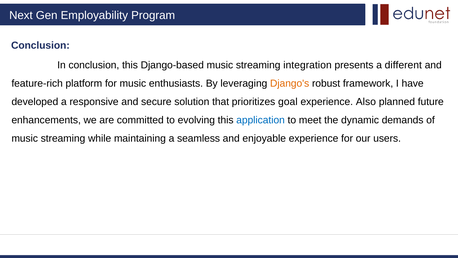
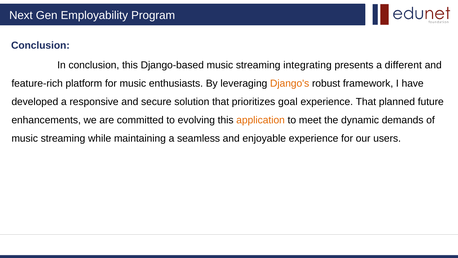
integration: integration -> integrating
experience Also: Also -> That
application colour: blue -> orange
